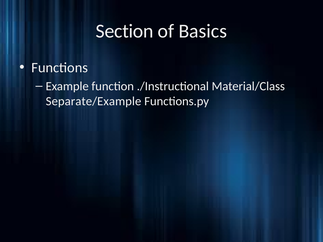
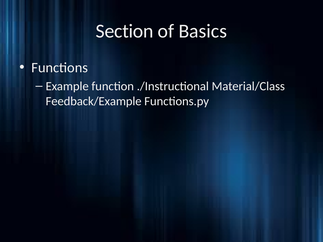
Separate/Example: Separate/Example -> Feedback/Example
